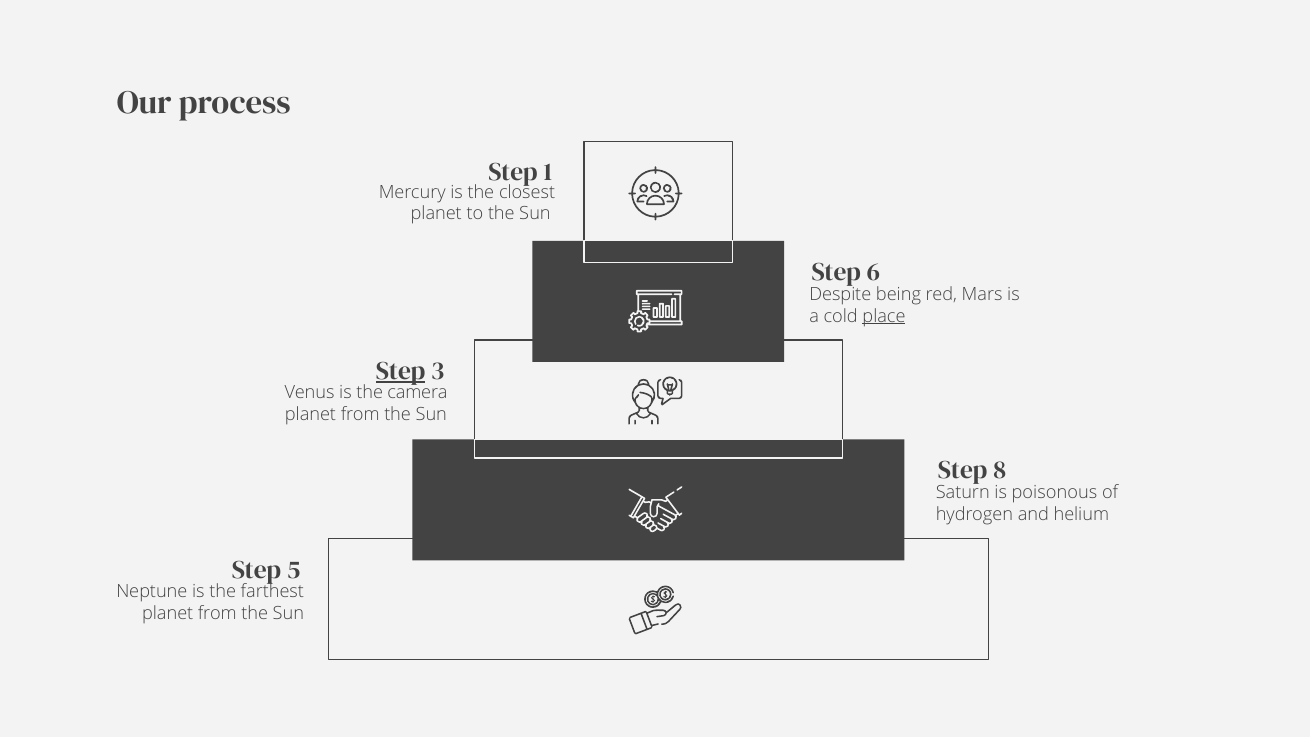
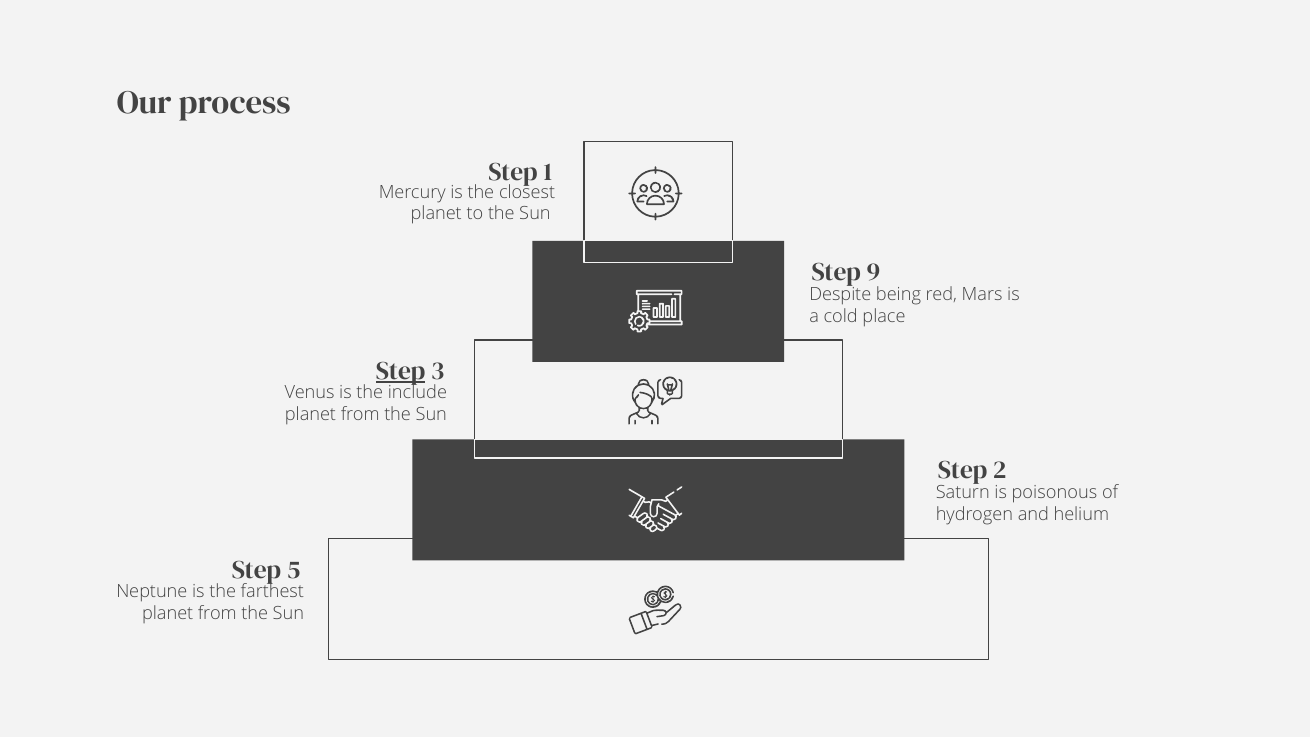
6: 6 -> 9
place underline: present -> none
camera: camera -> include
8: 8 -> 2
